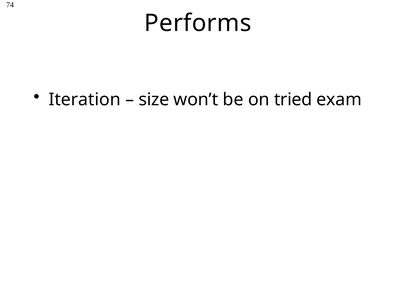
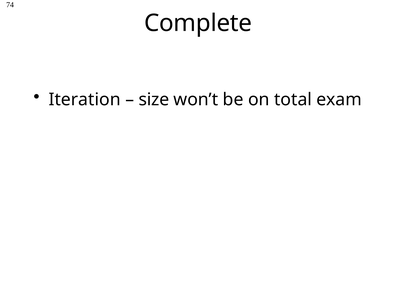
Performs: Performs -> Complete
tried: tried -> total
